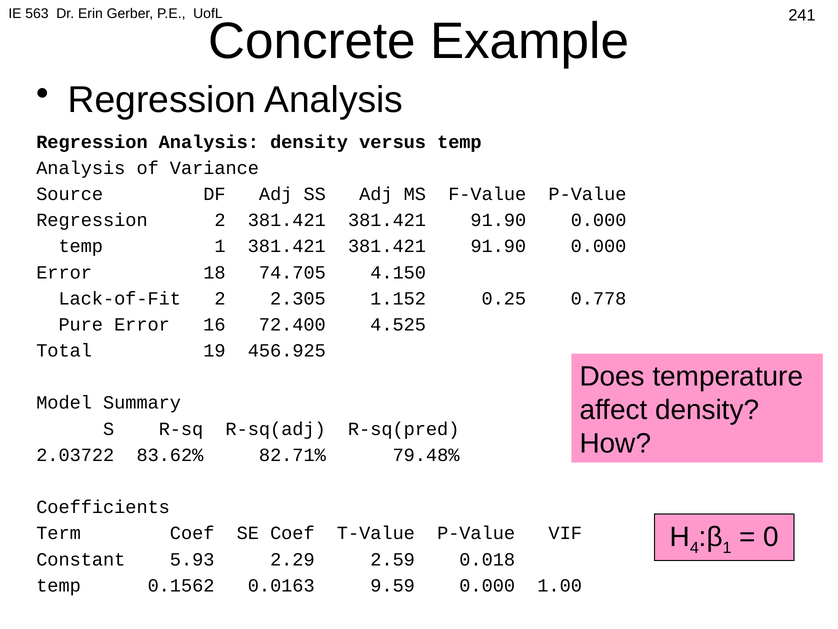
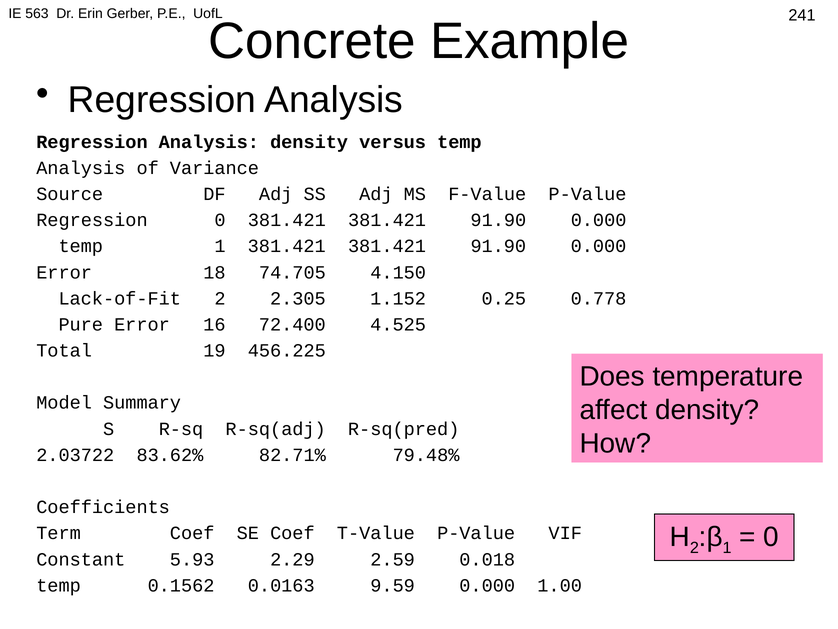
Regression 2: 2 -> 0
456.925: 456.925 -> 456.225
4 at (694, 547): 4 -> 2
